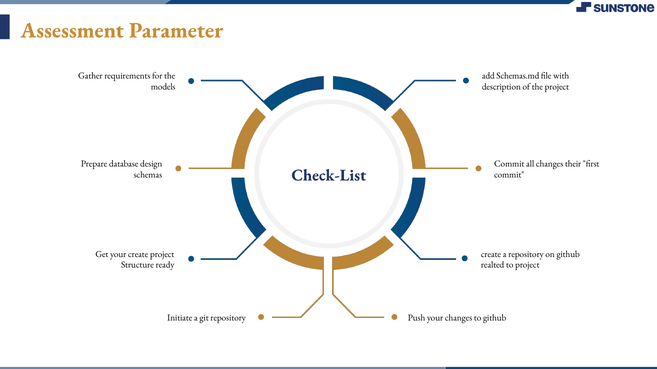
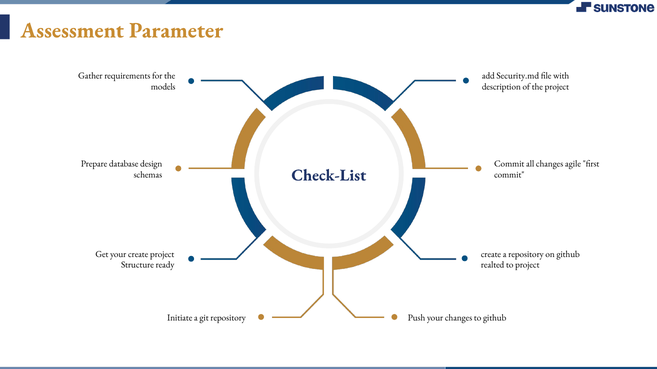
Schemas.md: Schemas.md -> Security.md
their: their -> agile
